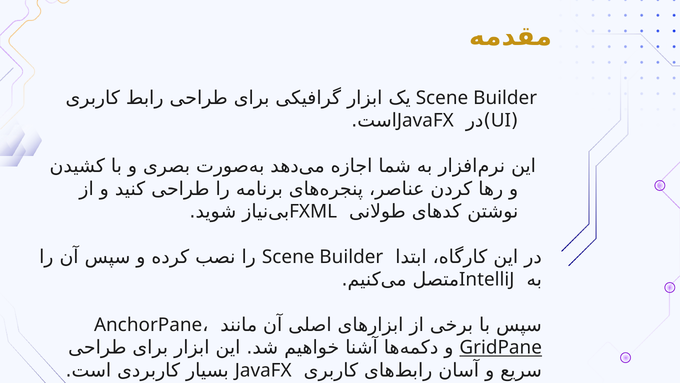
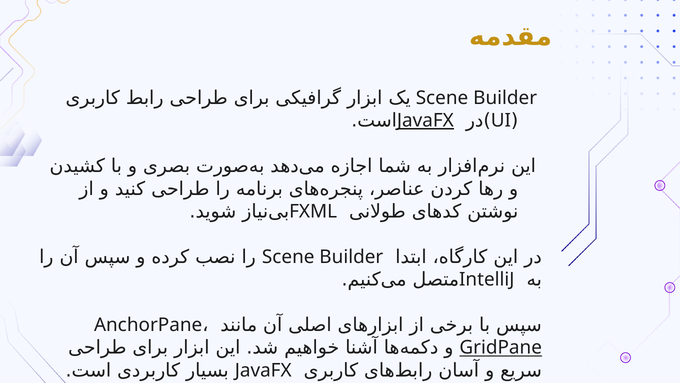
JavaFX at (425, 121) underline: none -> present
